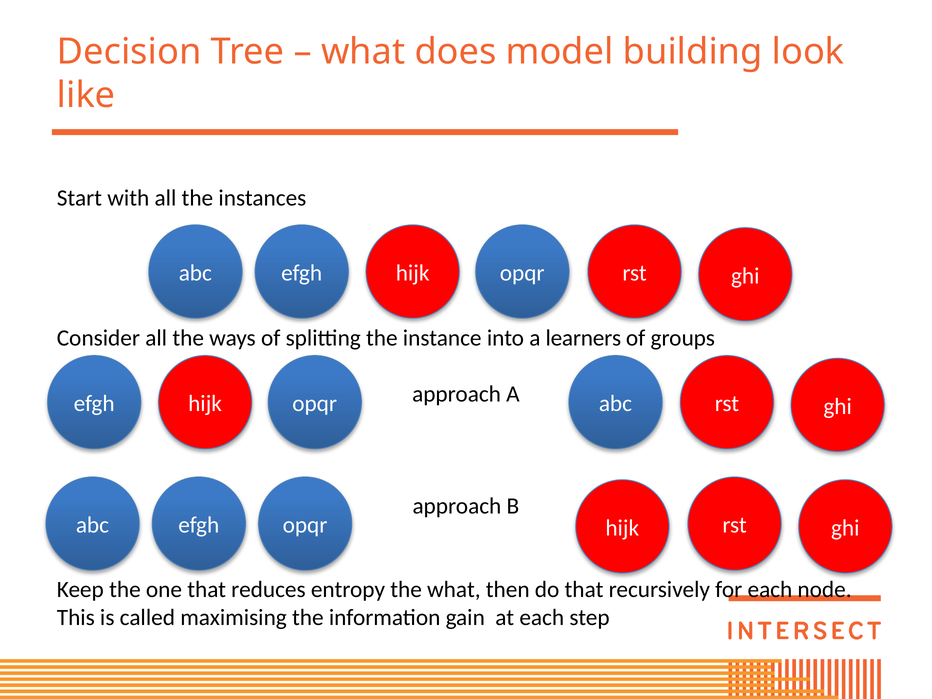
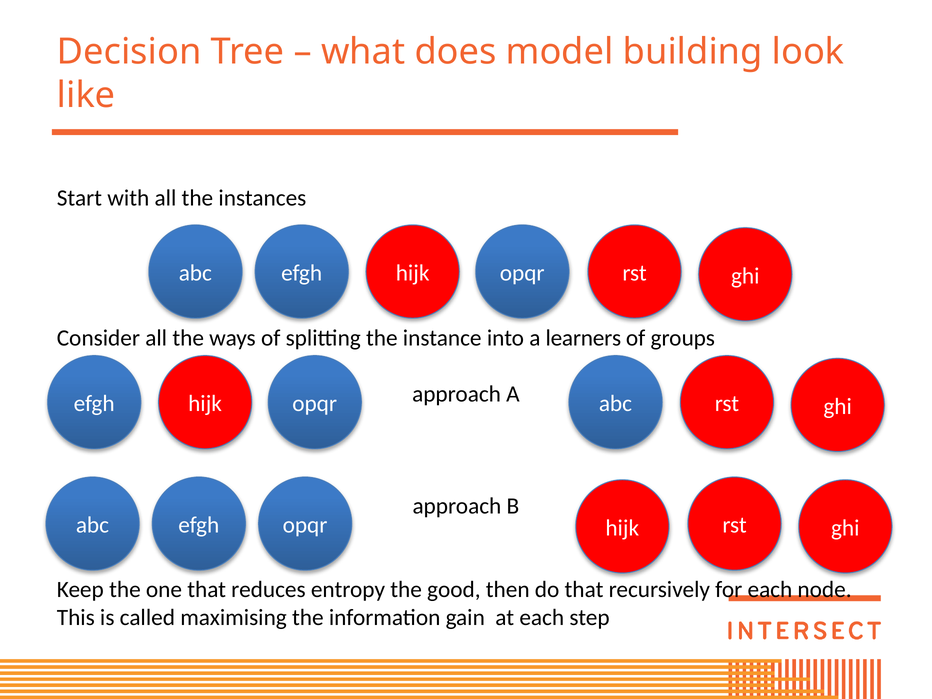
the what: what -> good
